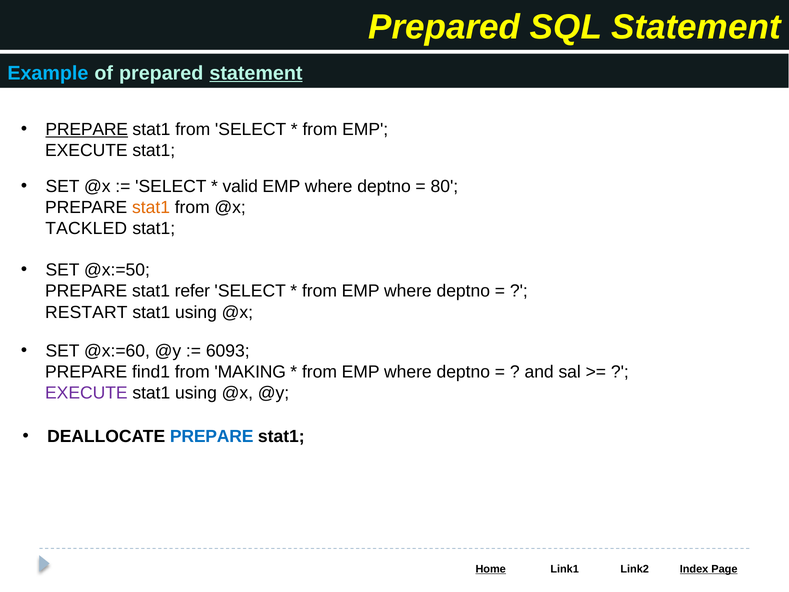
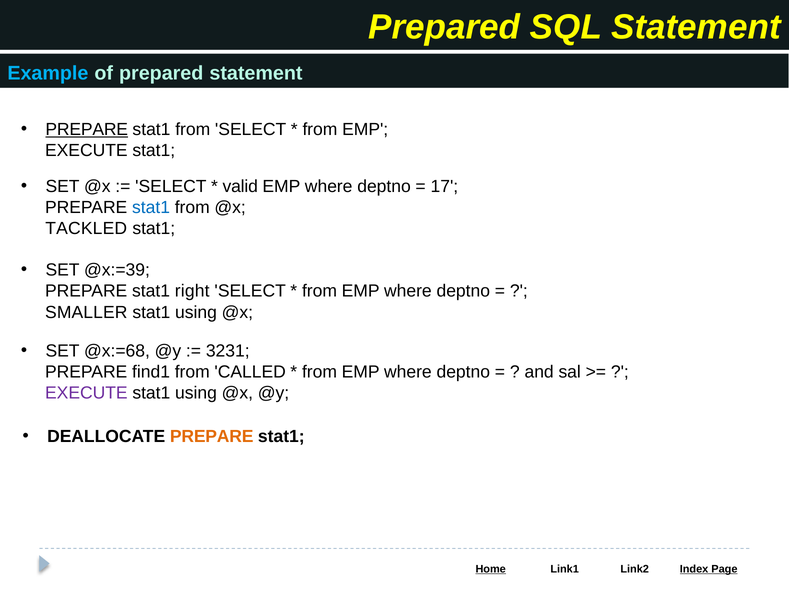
statement at (256, 73) underline: present -> none
80: 80 -> 17
stat1 at (151, 208) colour: orange -> blue
@x:=50: @x:=50 -> @x:=39
refer: refer -> right
RESTART: RESTART -> SMALLER
@x:=60: @x:=60 -> @x:=68
6093: 6093 -> 3231
MAKING: MAKING -> CALLED
PREPARE at (212, 436) colour: blue -> orange
